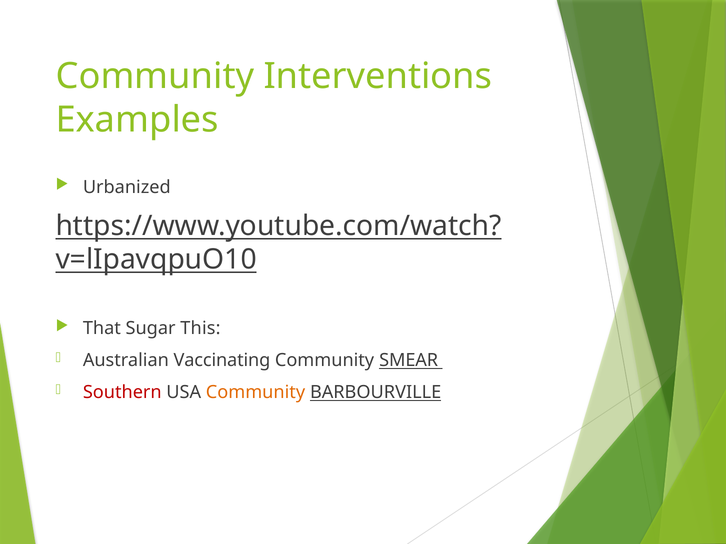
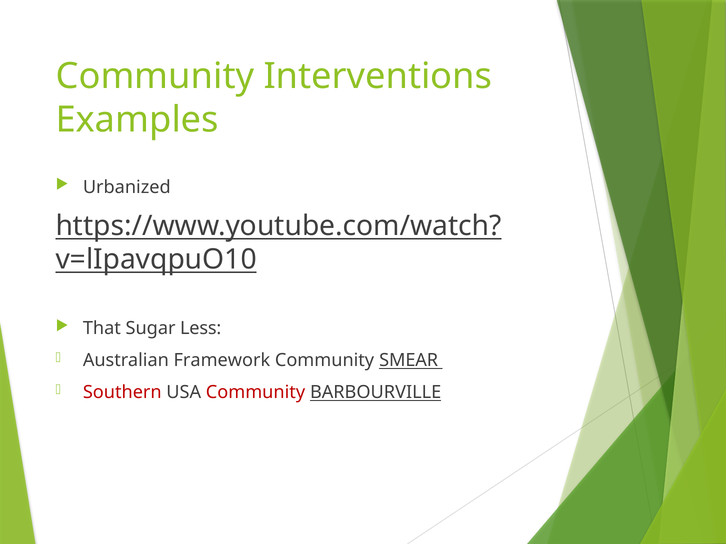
This: This -> Less
Vaccinating: Vaccinating -> Framework
Community at (255, 393) colour: orange -> red
